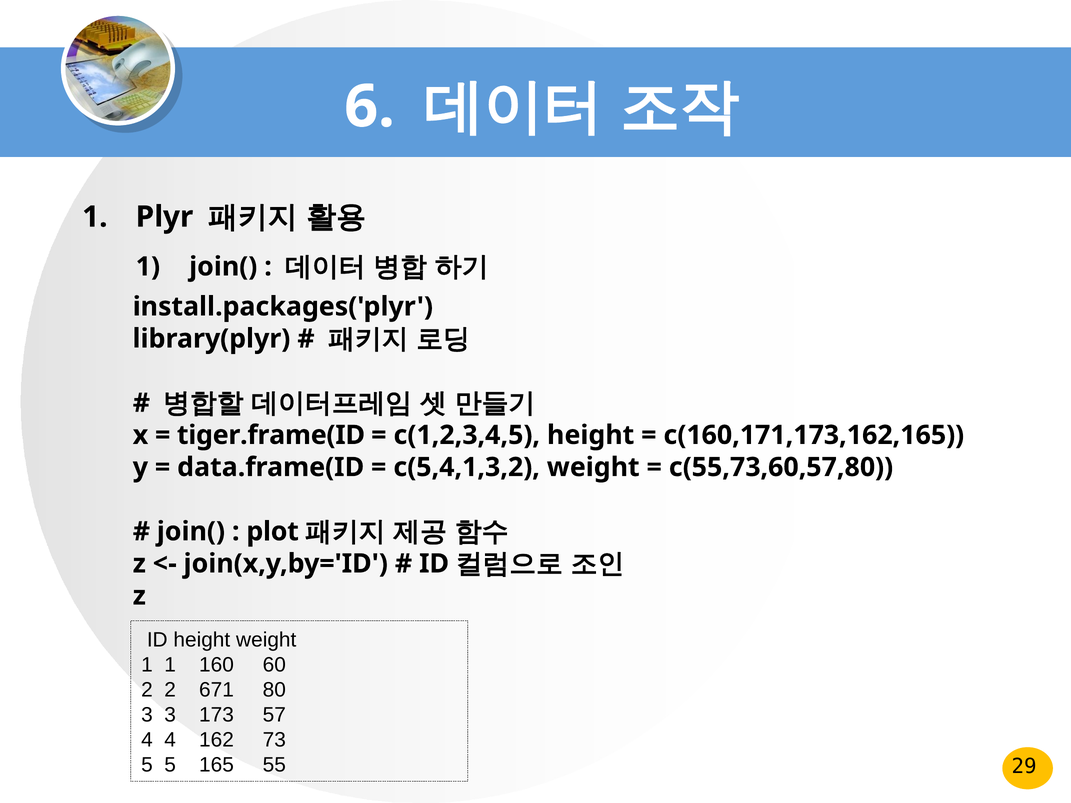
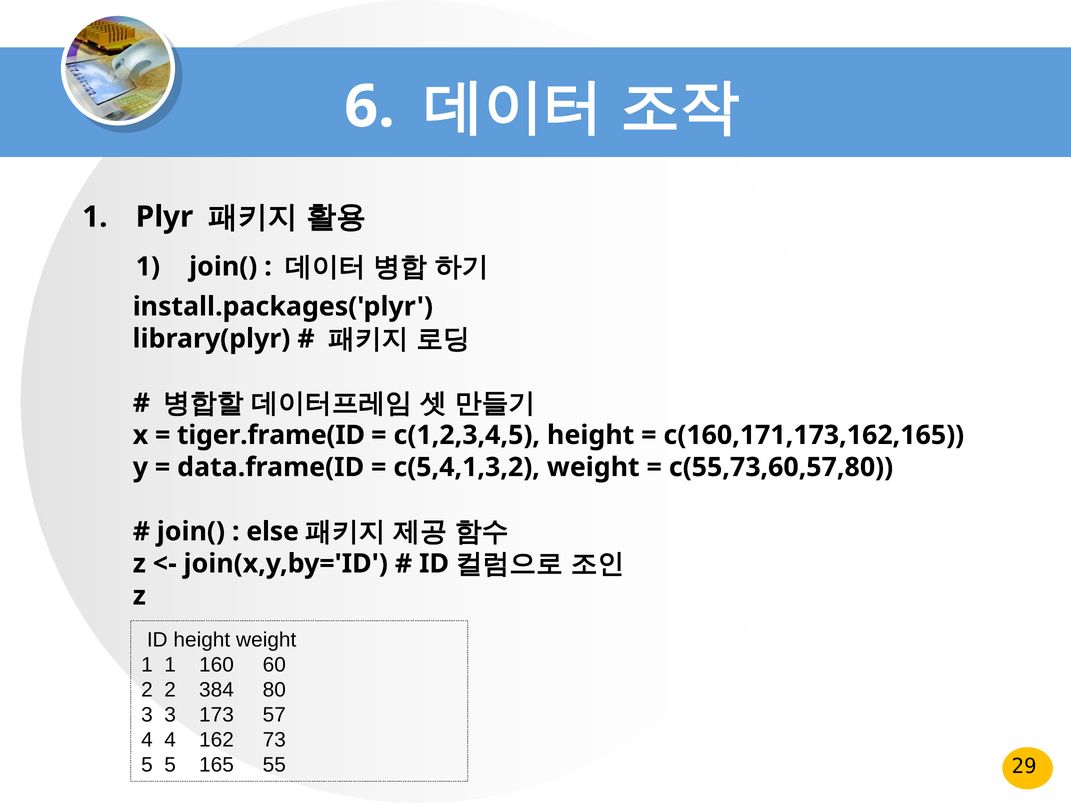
plot: plot -> else
671: 671 -> 384
